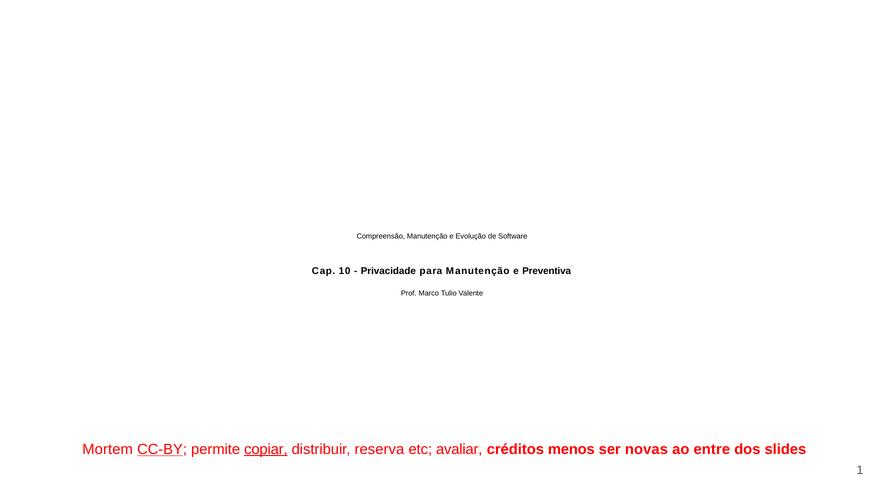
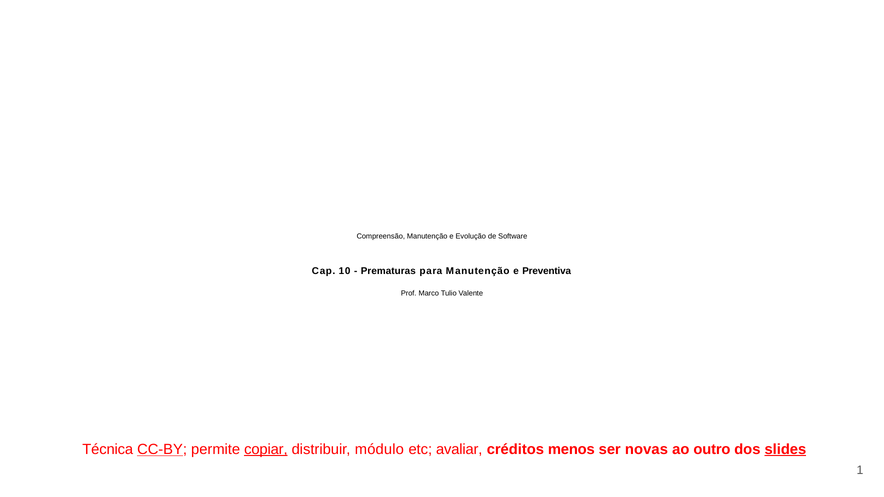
Privacidade: Privacidade -> Prematuras
Mortem: Mortem -> Técnica
reserva: reserva -> módulo
entre: entre -> outro
slides underline: none -> present
